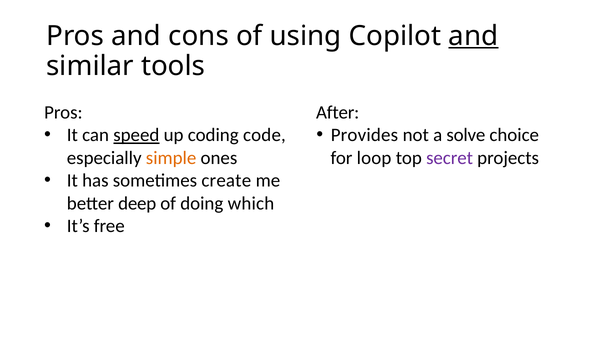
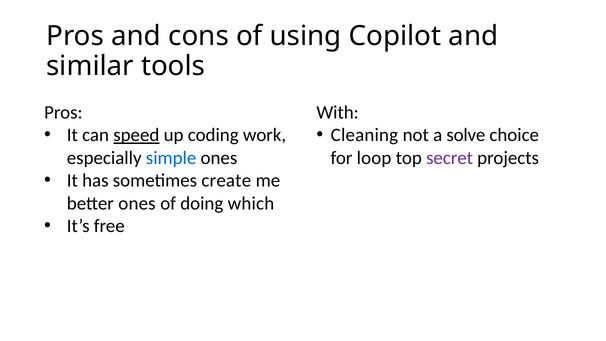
and at (473, 36) underline: present -> none
After: After -> With
code: code -> work
Provides: Provides -> Cleaning
simple colour: orange -> blue
better deep: deep -> ones
